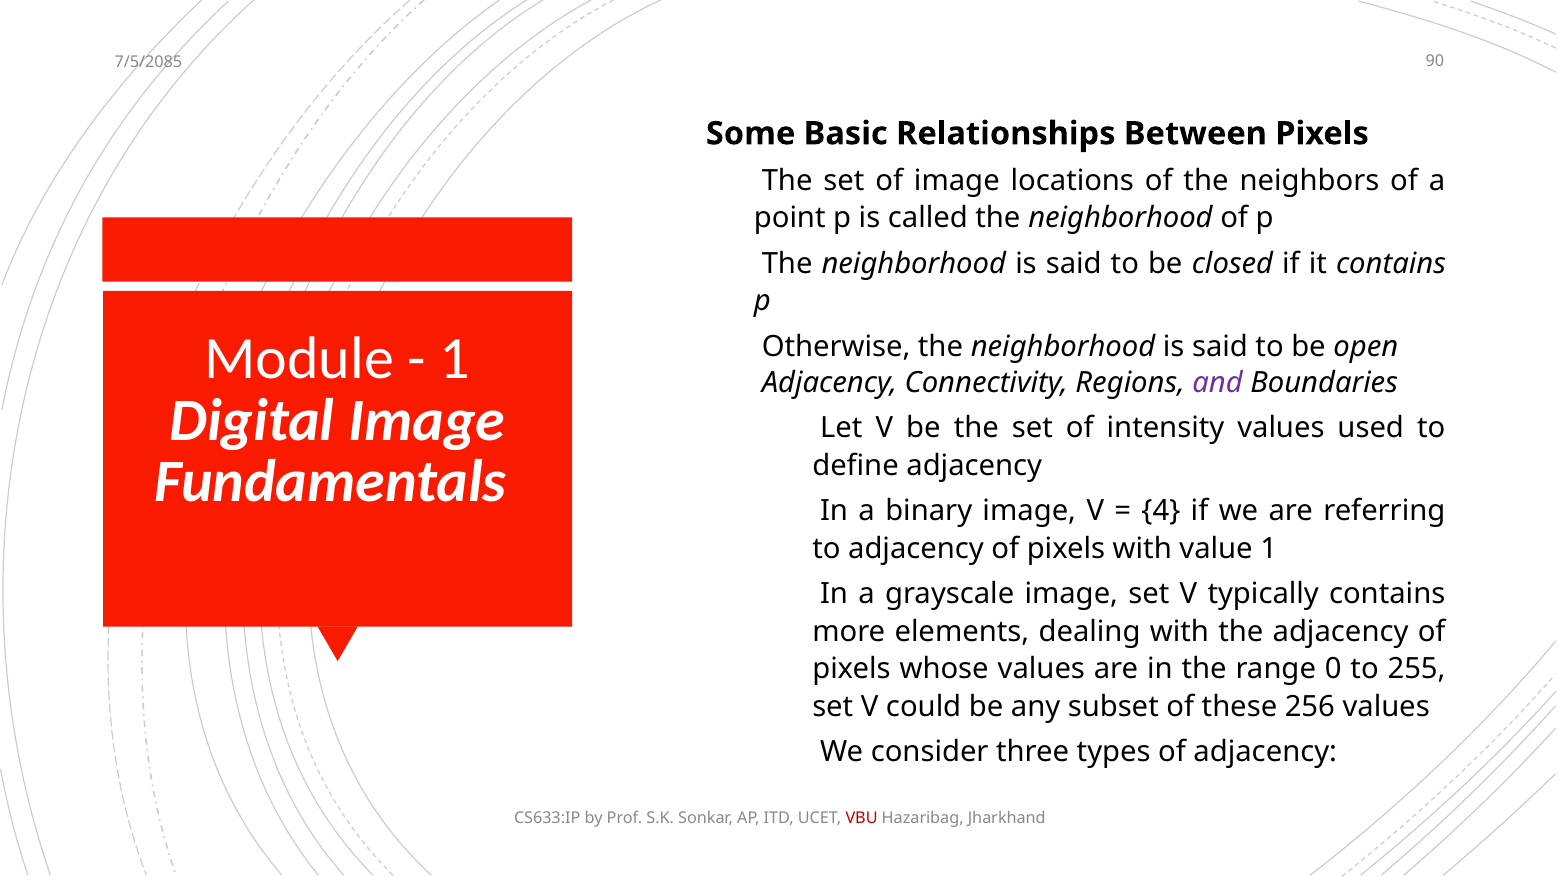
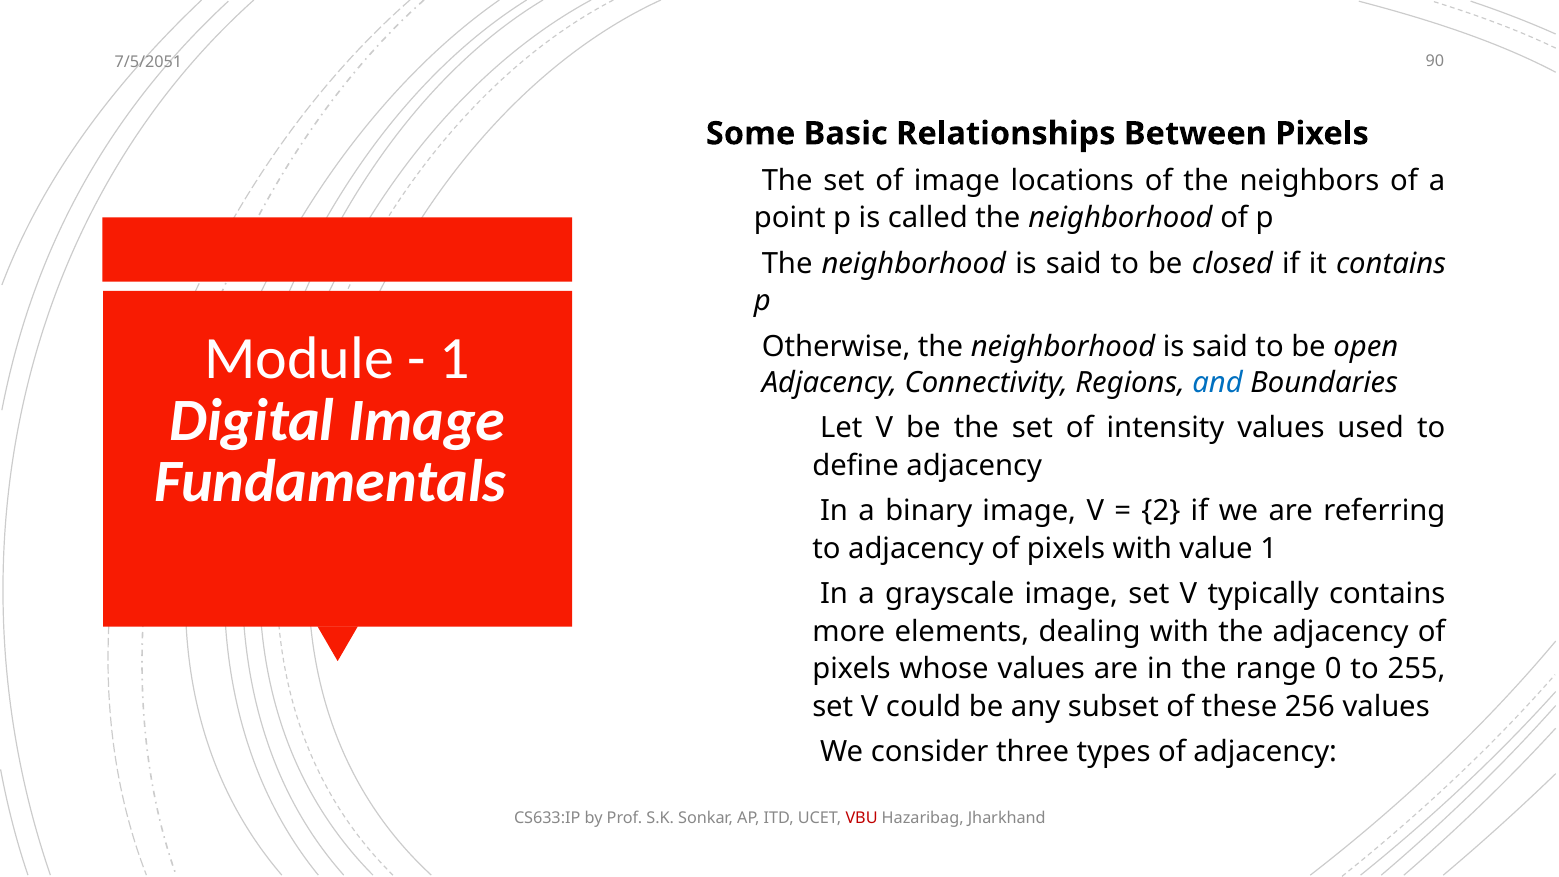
7/5/2085: 7/5/2085 -> 7/5/2051
and colour: purple -> blue
4: 4 -> 2
